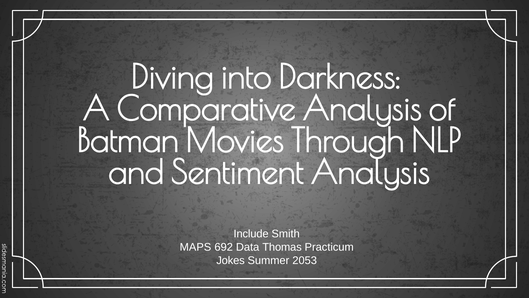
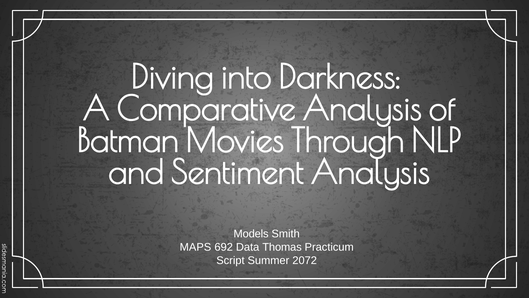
Include: Include -> Models
Jokes: Jokes -> Script
2053: 2053 -> 2072
